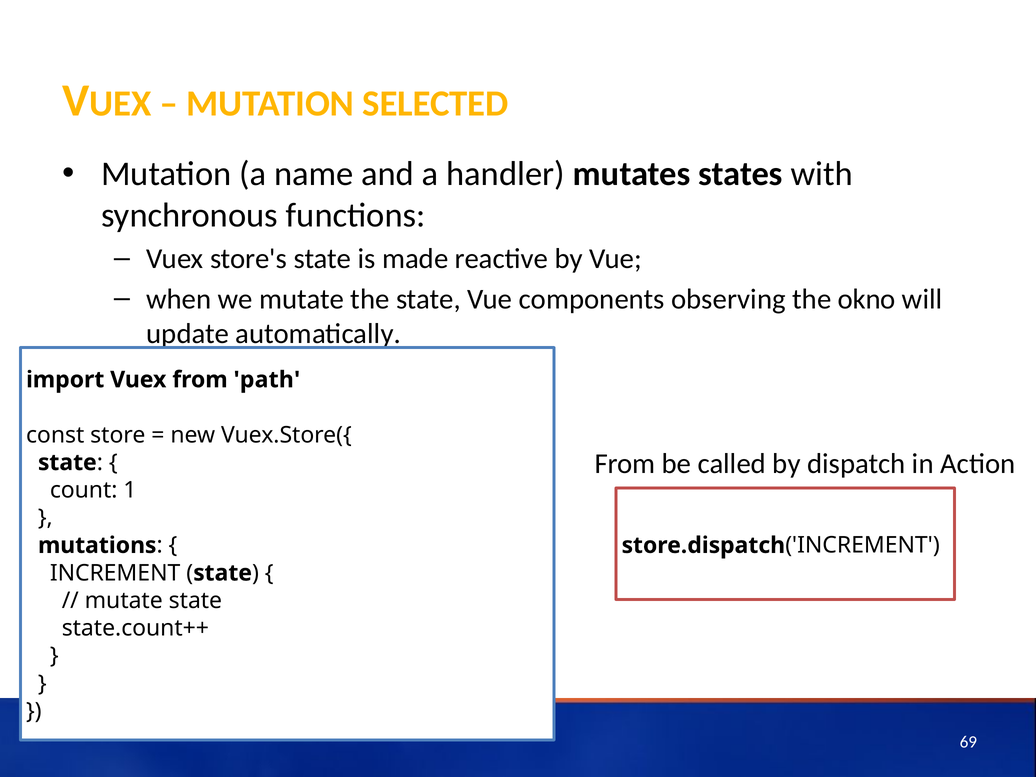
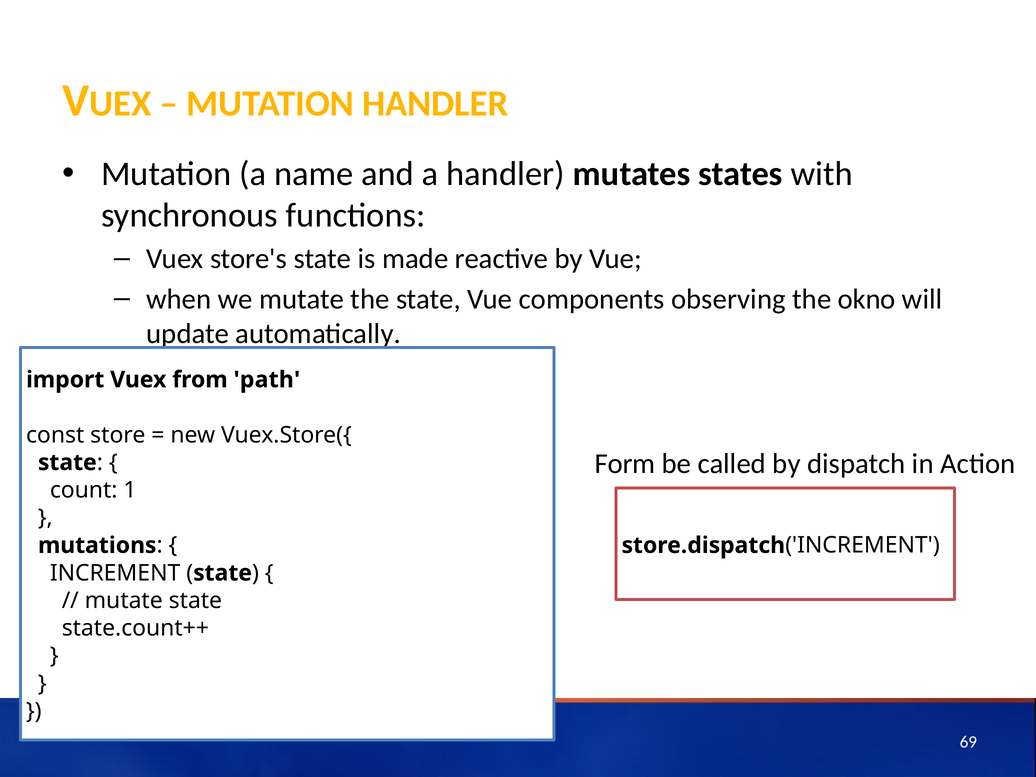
MUTATION SELECTED: SELECTED -> HANDLER
From at (625, 464): From -> Form
